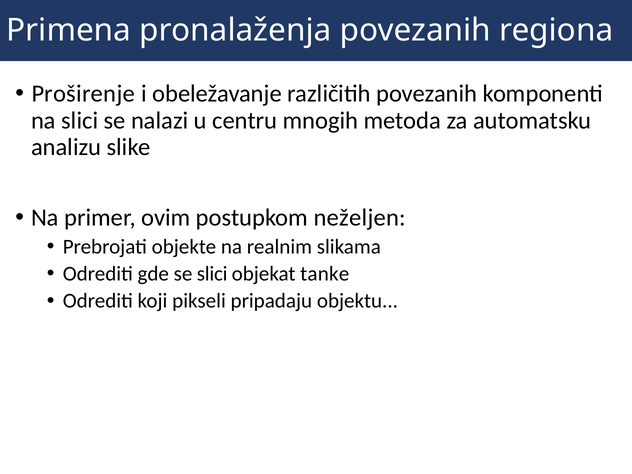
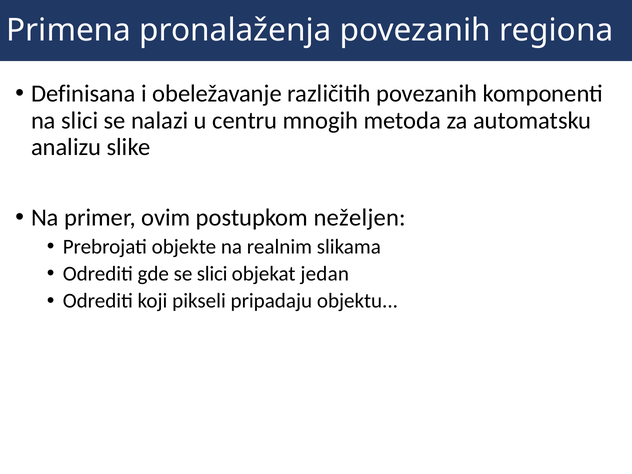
Proširenje: Proširenje -> Definisana
tanke: tanke -> jedan
